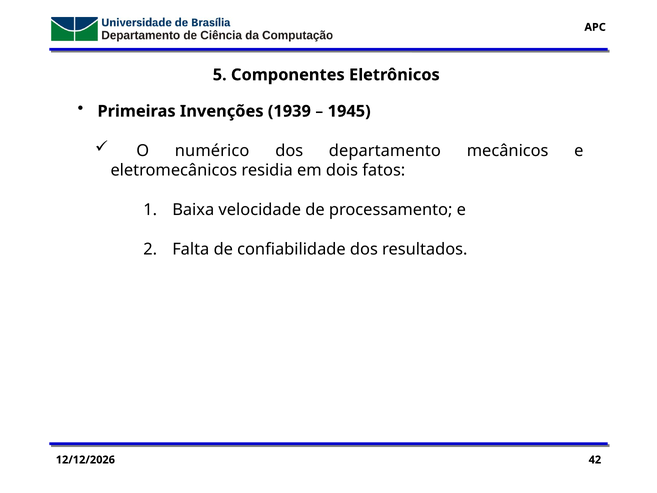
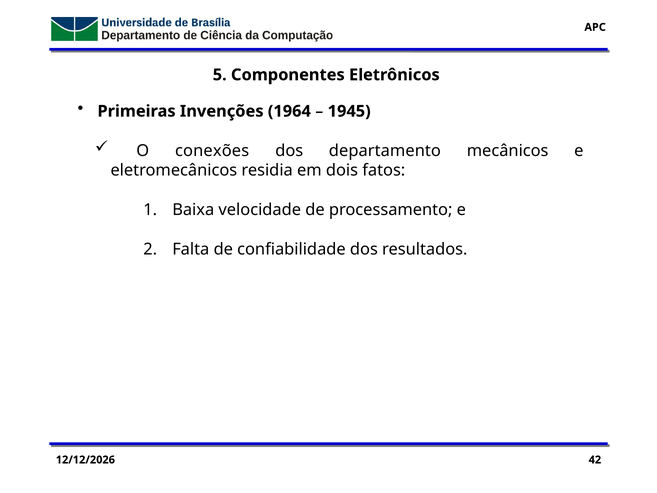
1939: 1939 -> 1964
numérico: numérico -> conexões
